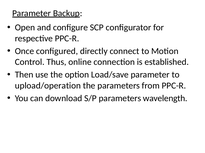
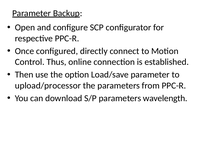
upload/operation: upload/operation -> upload/processor
